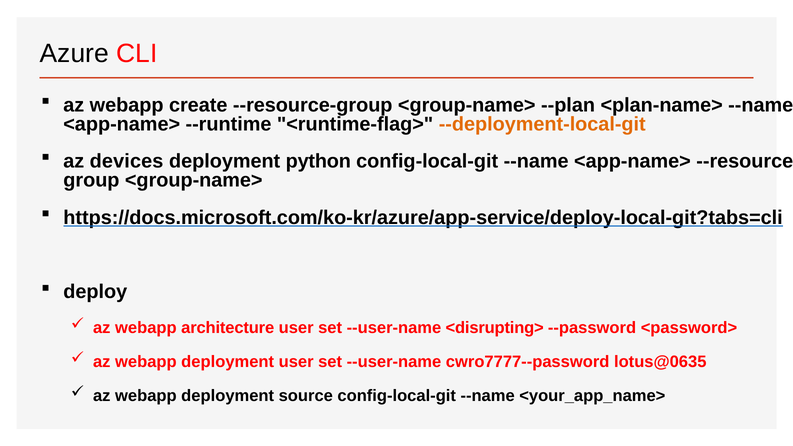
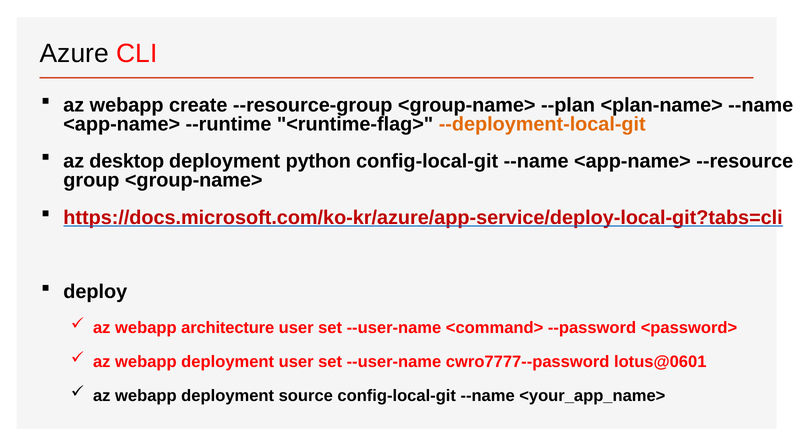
devices: devices -> desktop
https://docs.microsoft.com/ko-kr/azure/app-service/deploy-local-git?tabs=cli colour: black -> red
<disrupting>: <disrupting> -> <command>
lotus@0635: lotus@0635 -> lotus@0601
